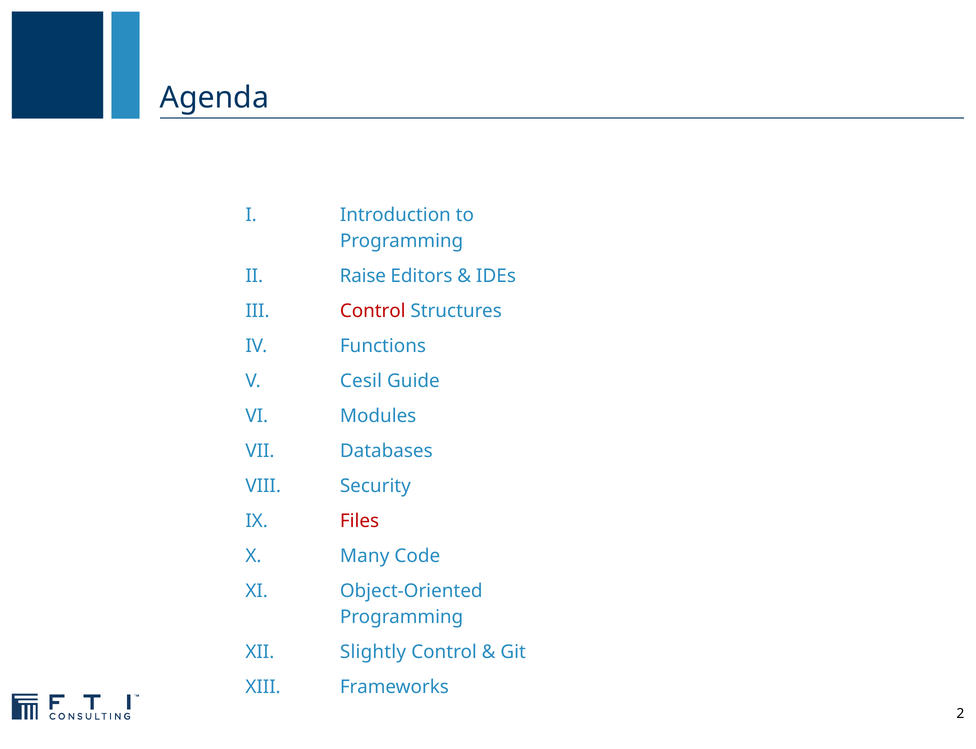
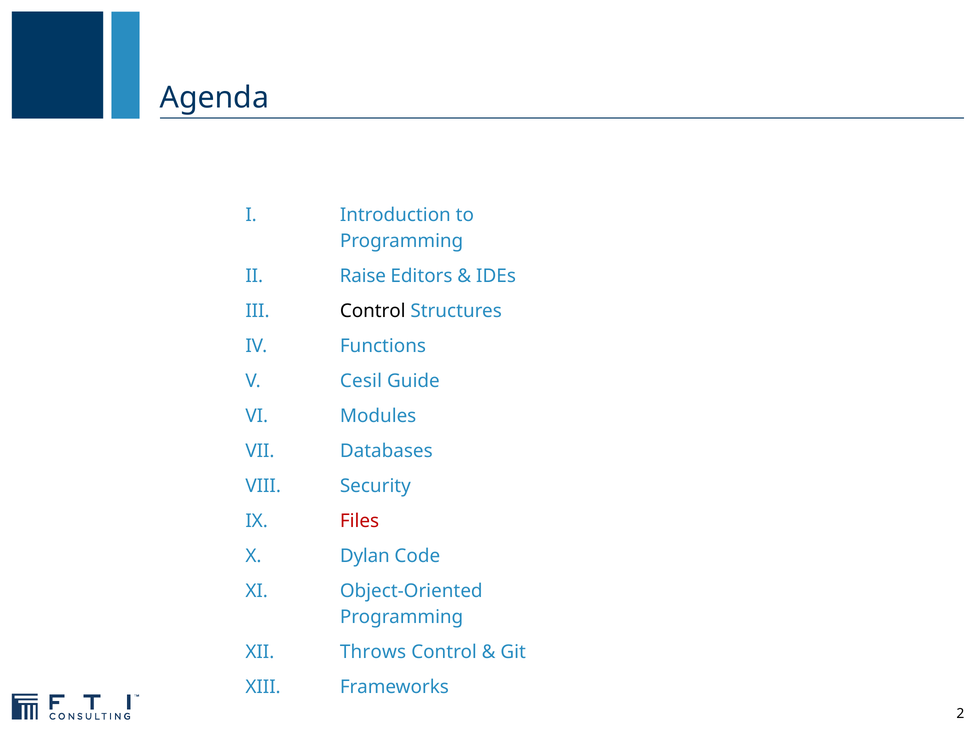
Control at (373, 311) colour: red -> black
Many: Many -> Dylan
Slightly: Slightly -> Throws
